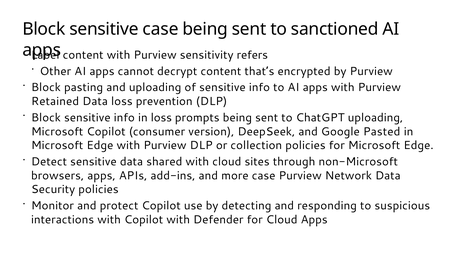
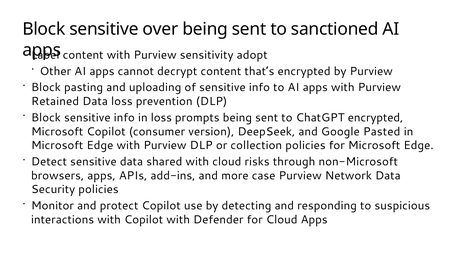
sensitive case: case -> over
refers: refers -> adopt
ChatGPT uploading: uploading -> encrypted
sites: sites -> risks
